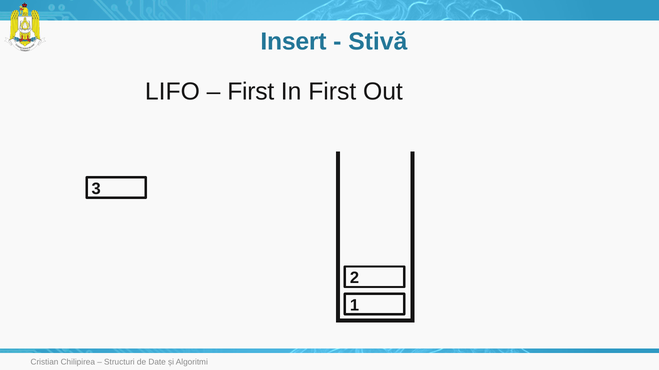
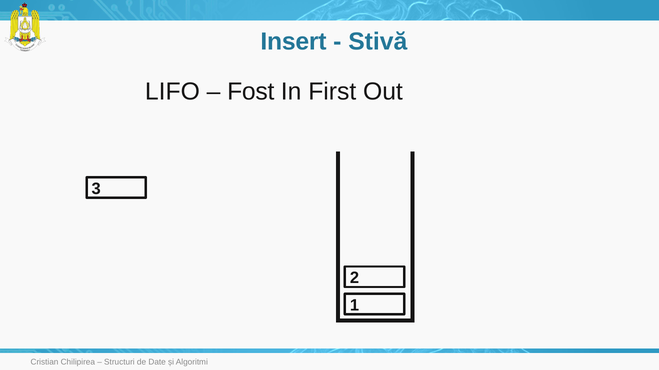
First at (251, 92): First -> Fost
